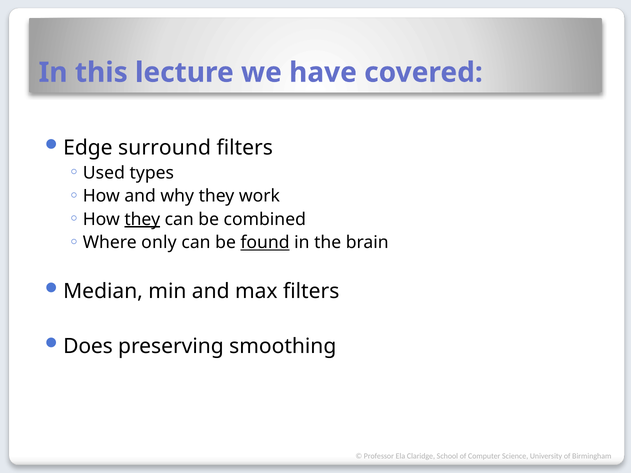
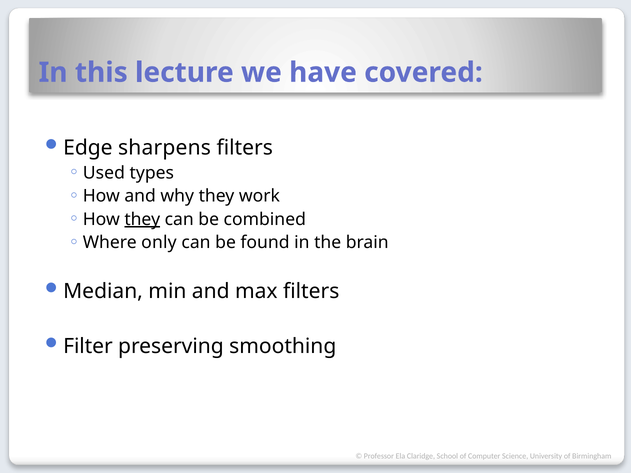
surround: surround -> sharpens
found underline: present -> none
Does: Does -> Filter
